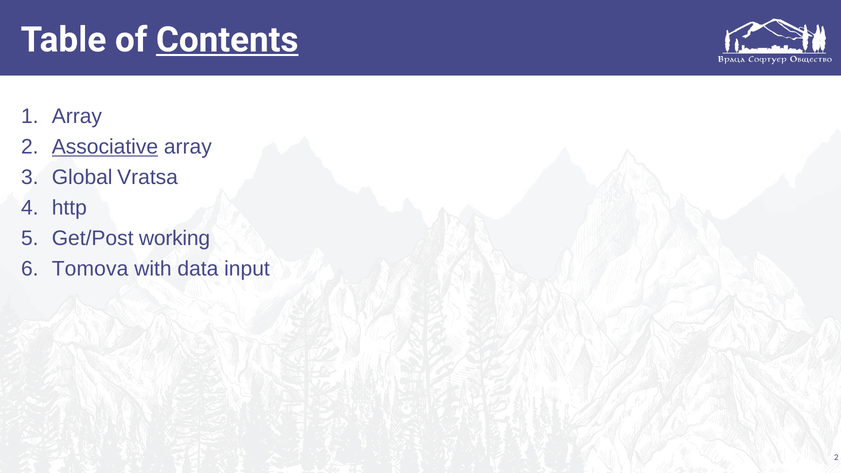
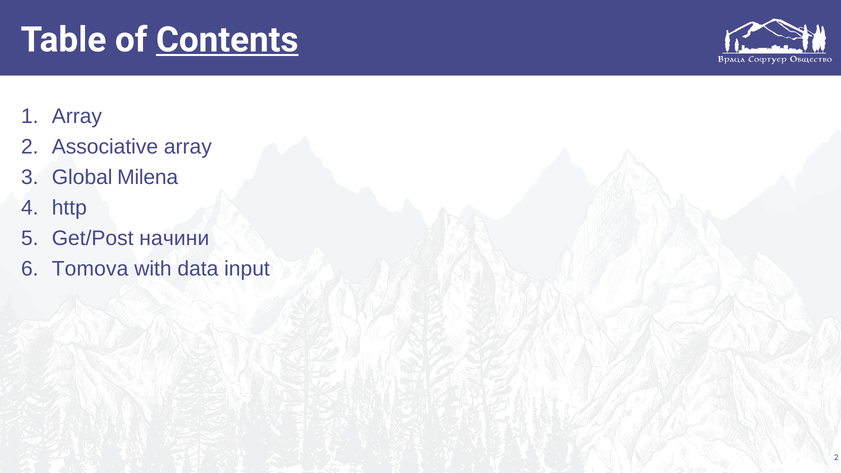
Associative underline: present -> none
Vratsa: Vratsa -> Milena
working: working -> начини
